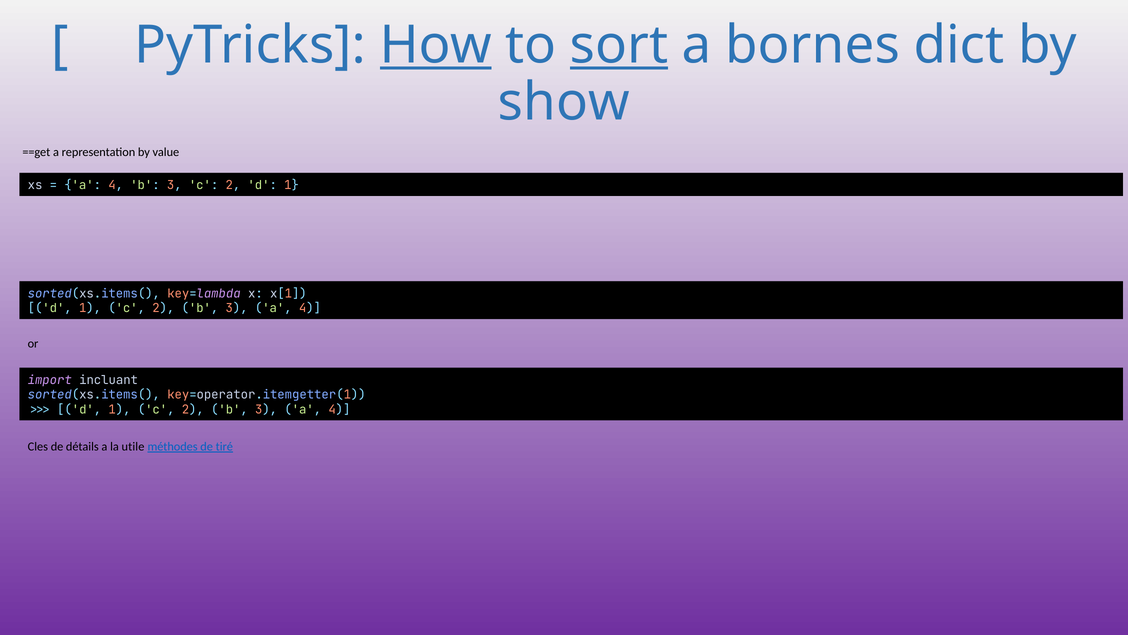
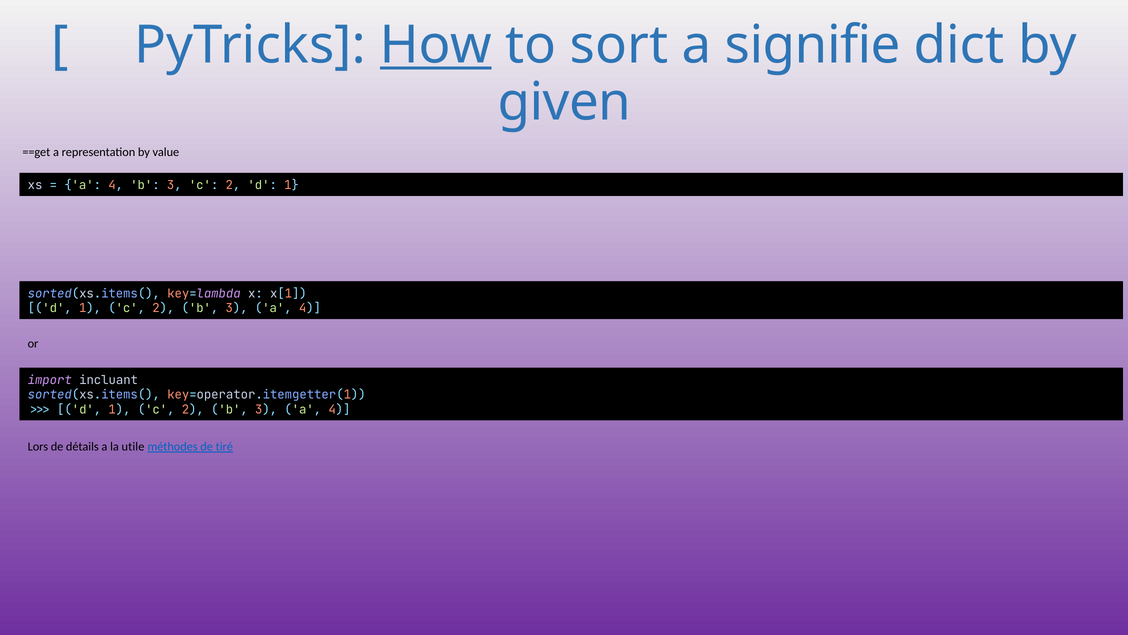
sort underline: present -> none
bornes: bornes -> signifie
show: show -> given
Cles: Cles -> Lors
